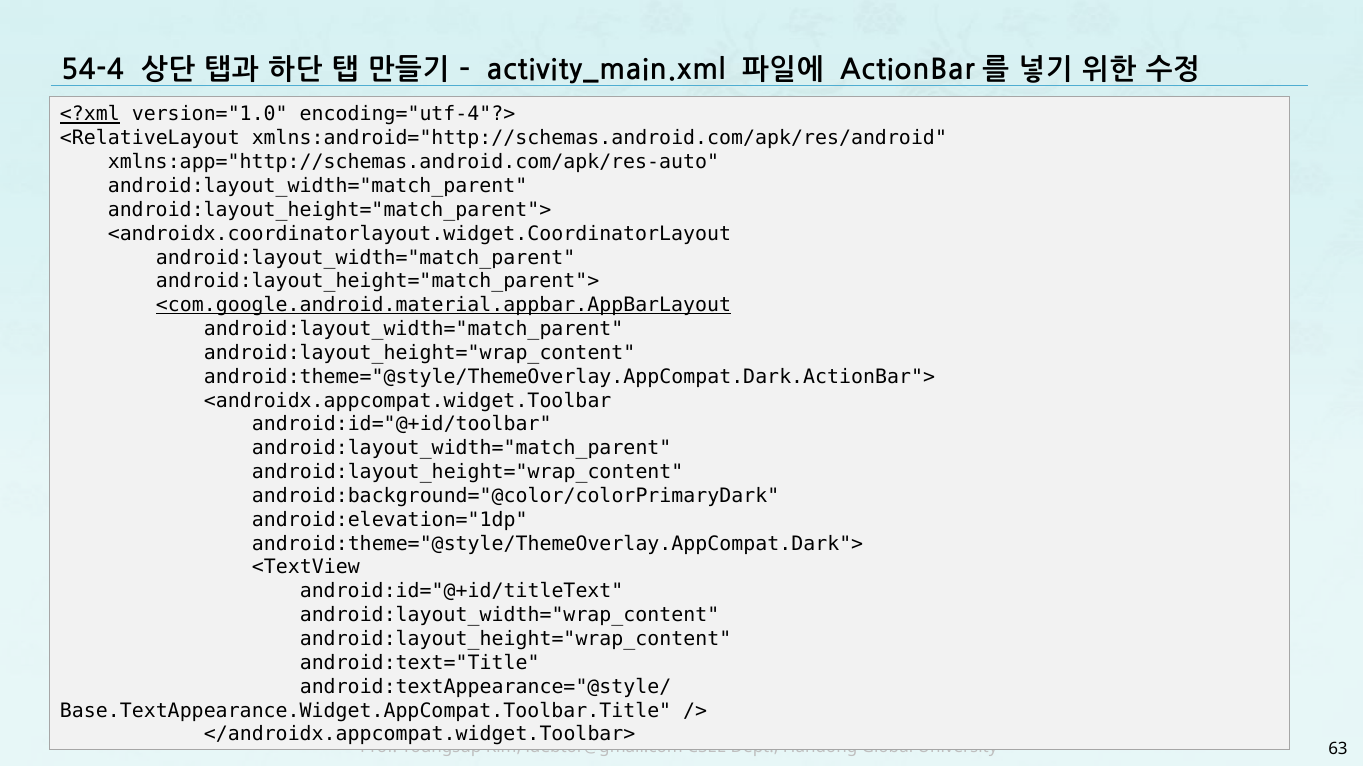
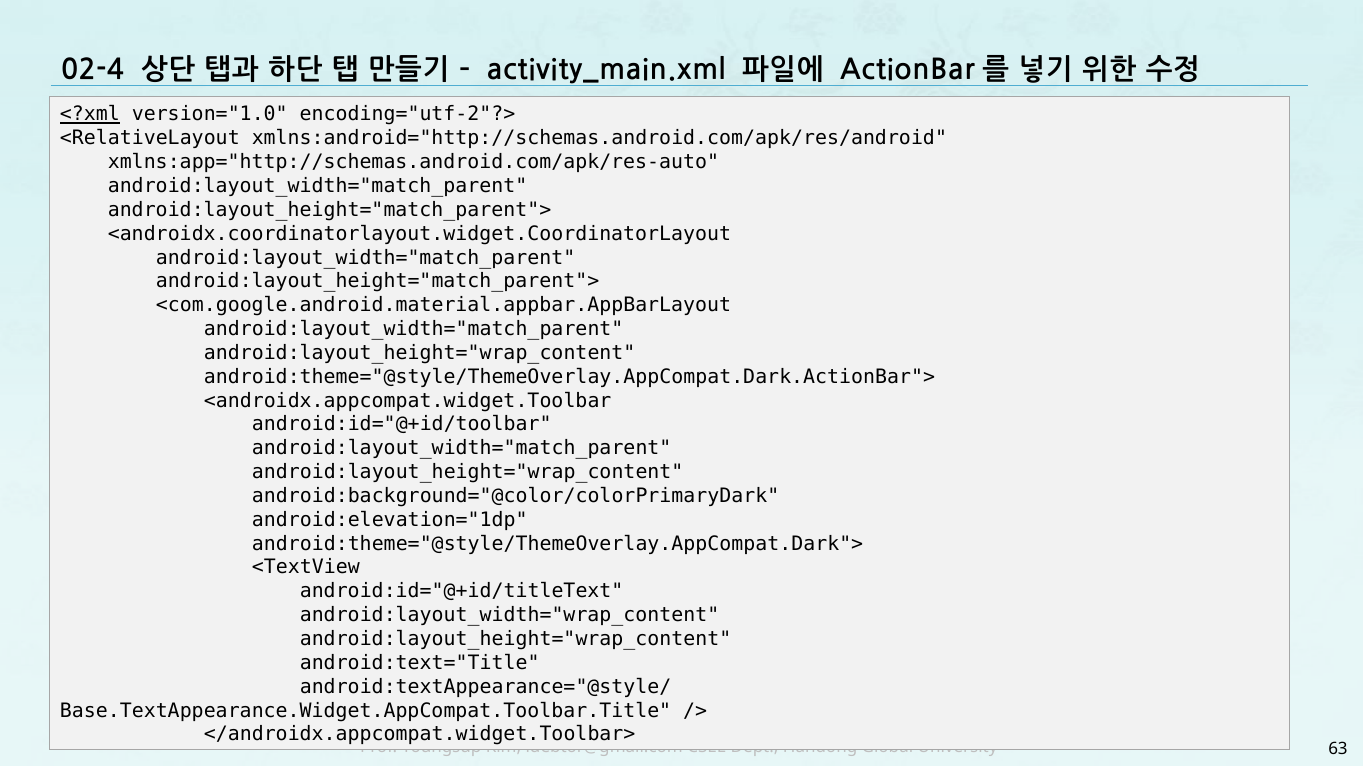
54-4: 54-4 -> 02-4
encoding="utf-4"?>: encoding="utf-4"?> -> encoding="utf-2"?>
<com.google.android.material.appbar.AppBarLayout underline: present -> none
